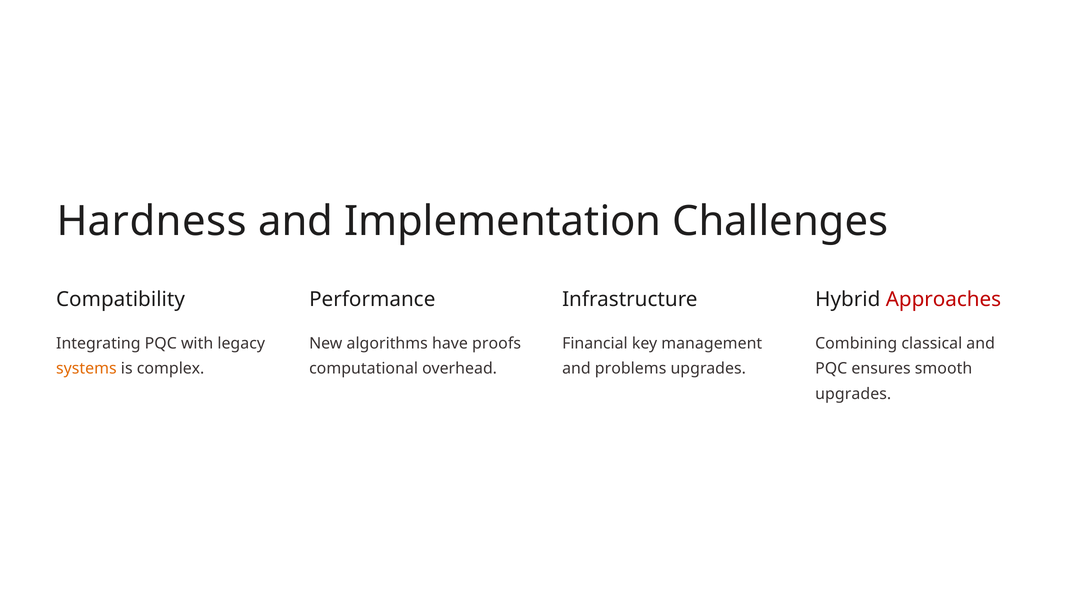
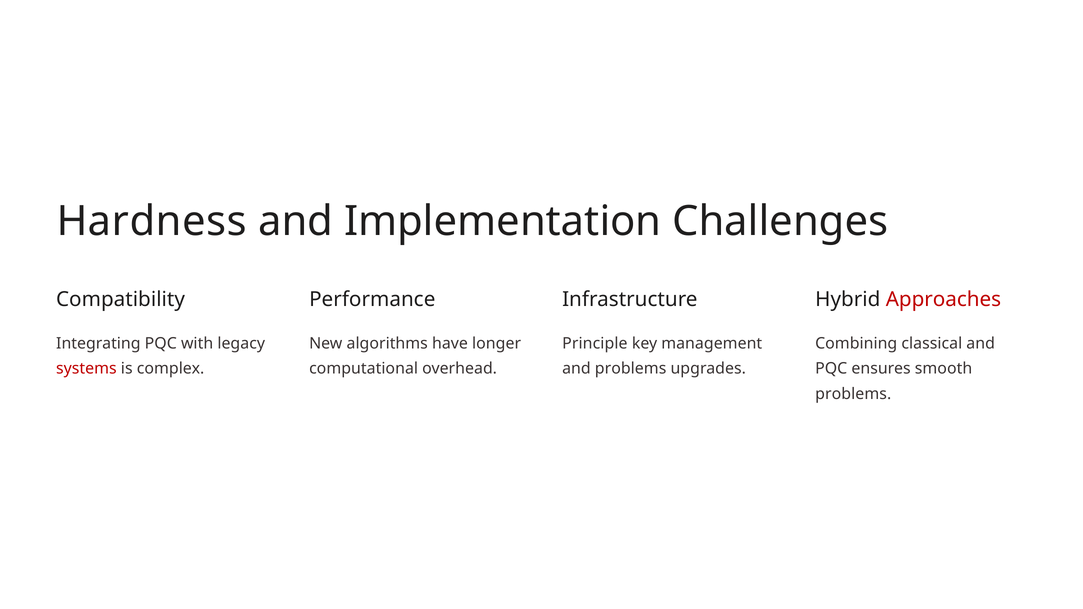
proofs: proofs -> longer
Financial: Financial -> Principle
systems colour: orange -> red
upgrades at (853, 394): upgrades -> problems
